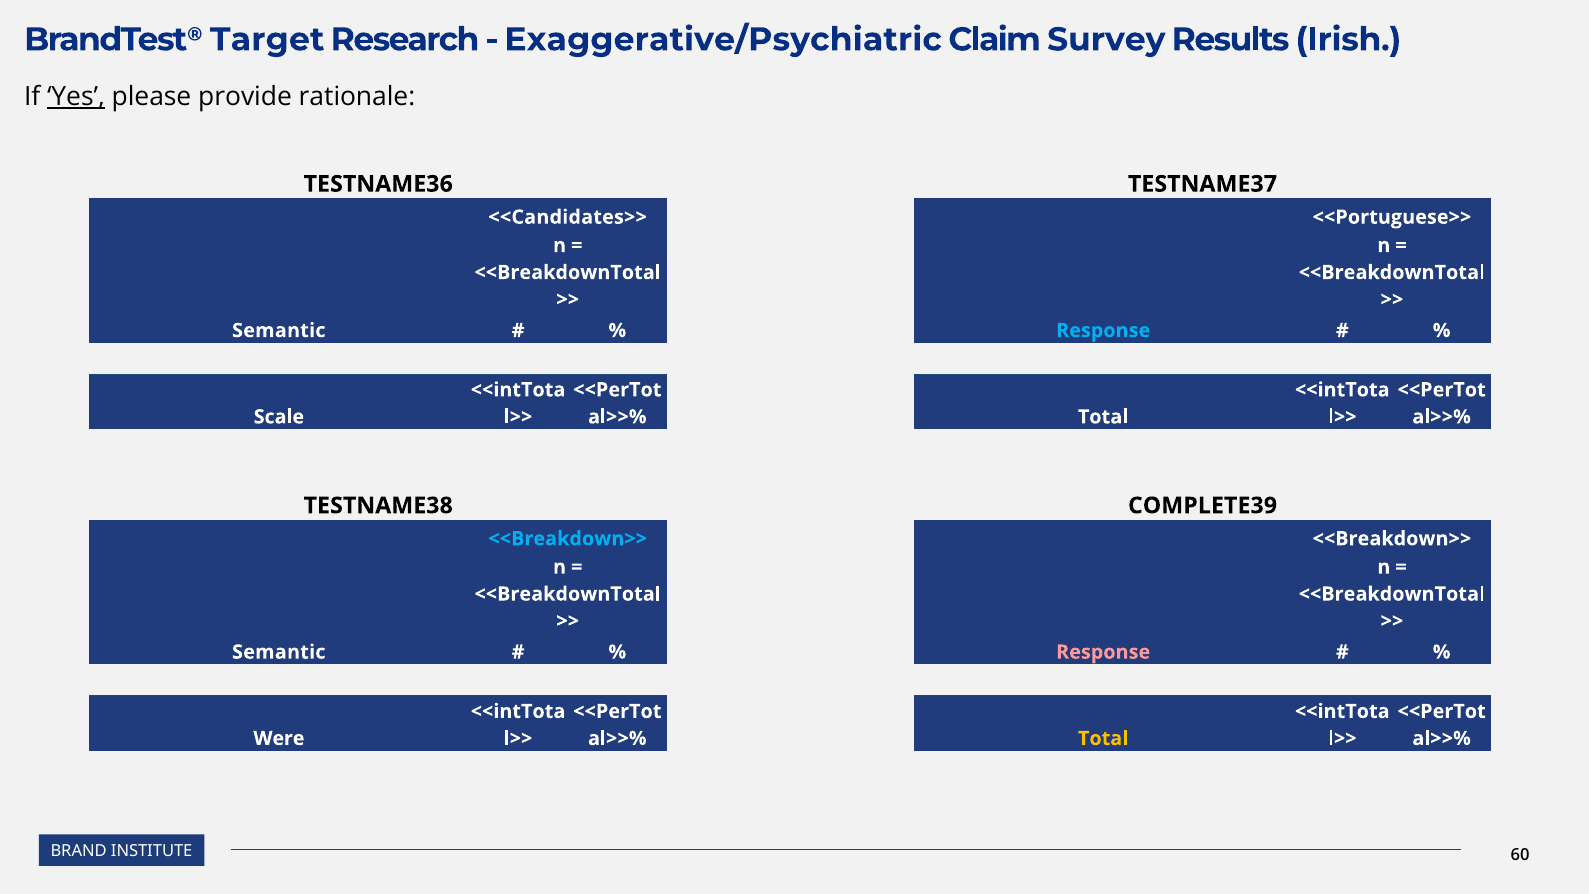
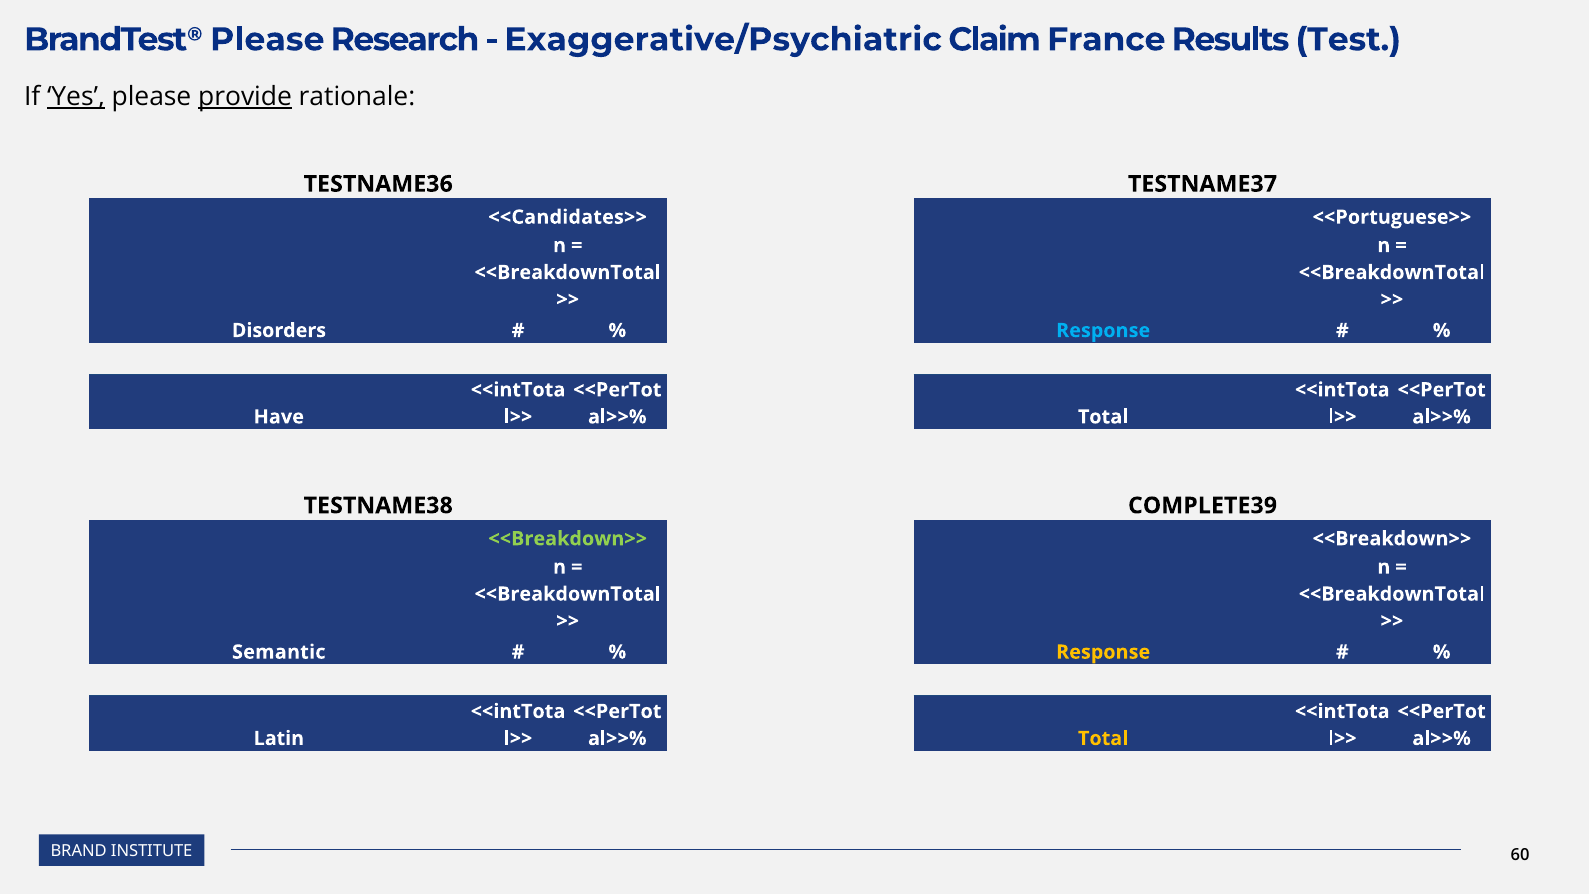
BrandTest® Target: Target -> Please
Survey: Survey -> France
Irish: Irish -> Test
provide underline: none -> present
Semantic at (279, 330): Semantic -> Disorders
Scale: Scale -> Have
<<Breakdown>> at (568, 539) colour: light blue -> light green
Response at (1103, 652) colour: pink -> yellow
Were: Were -> Latin
